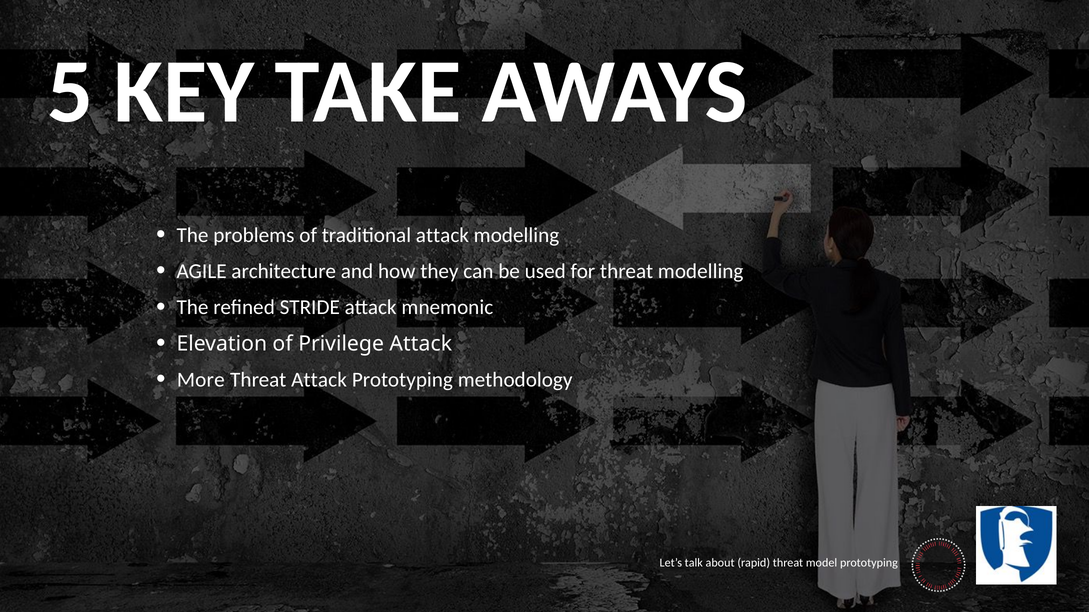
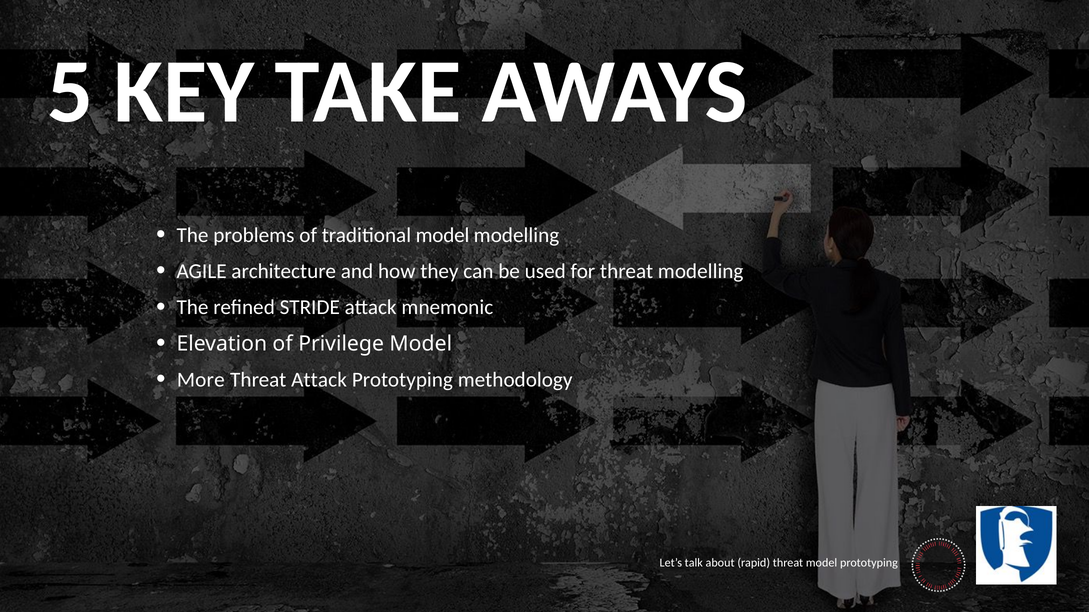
traditional attack: attack -> model
Privilege Attack: Attack -> Model
